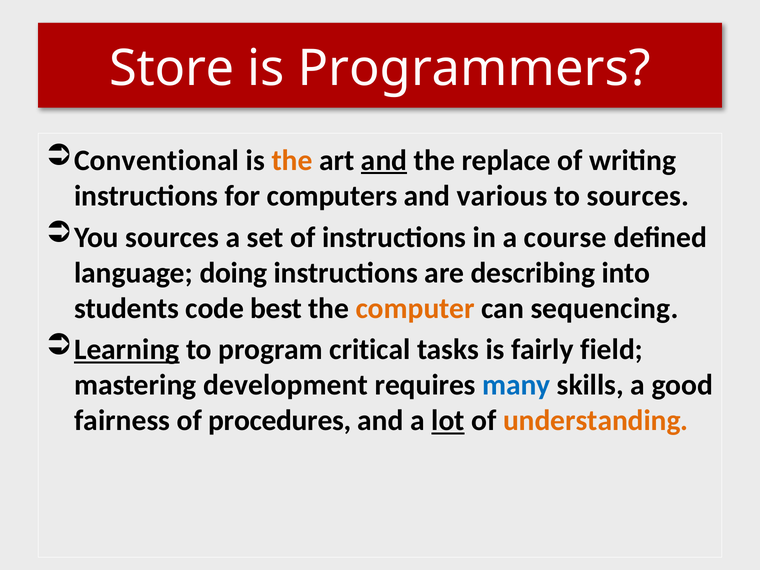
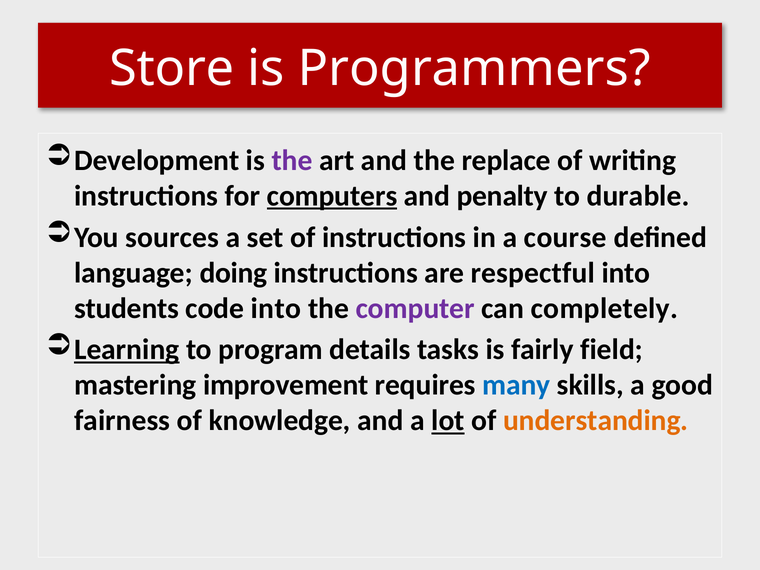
Conventional: Conventional -> Development
the at (292, 160) colour: orange -> purple
and at (384, 160) underline: present -> none
computers underline: none -> present
various: various -> penalty
to sources: sources -> durable
describing: describing -> respectful
code best: best -> into
computer colour: orange -> purple
sequencing: sequencing -> completely
critical: critical -> details
development: development -> improvement
procedures: procedures -> knowledge
